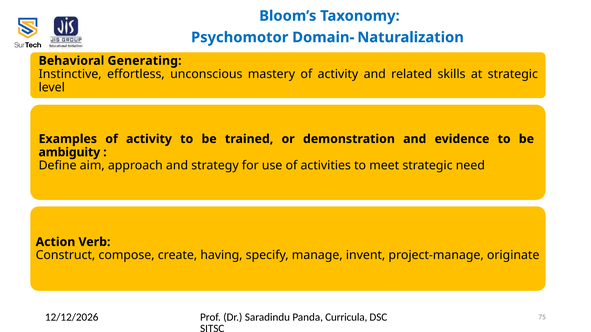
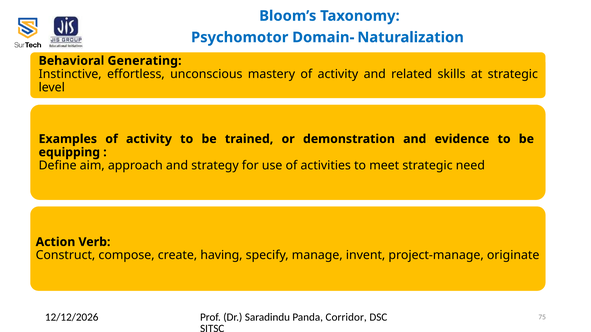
ambiguity: ambiguity -> equipping
Curricula: Curricula -> Corridor
